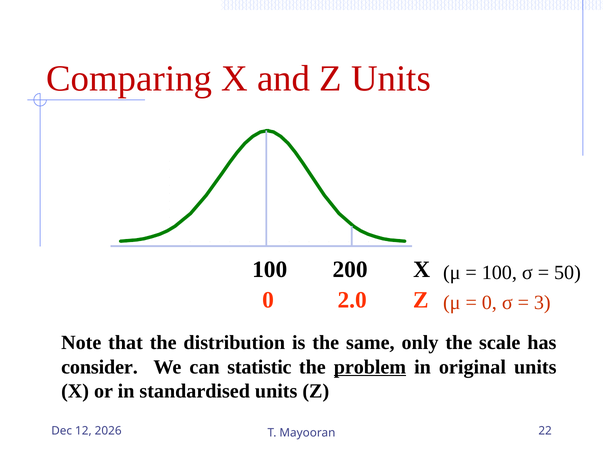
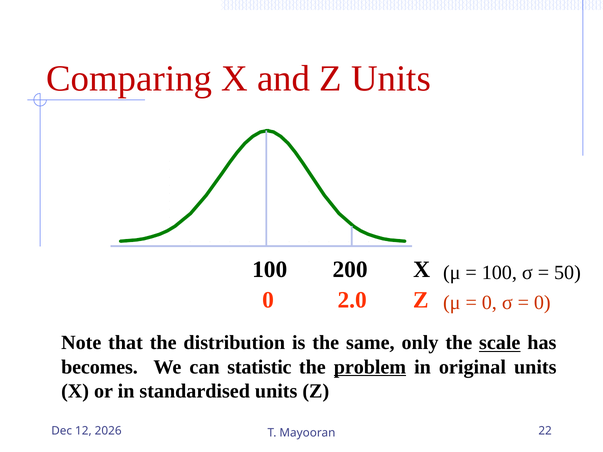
3 at (542, 303): 3 -> 0
scale underline: none -> present
consider: consider -> becomes
